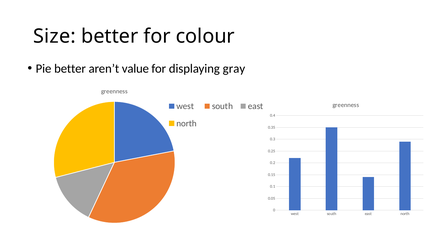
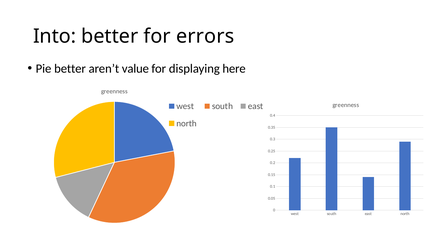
Size: Size -> Into
colour: colour -> errors
gray: gray -> here
